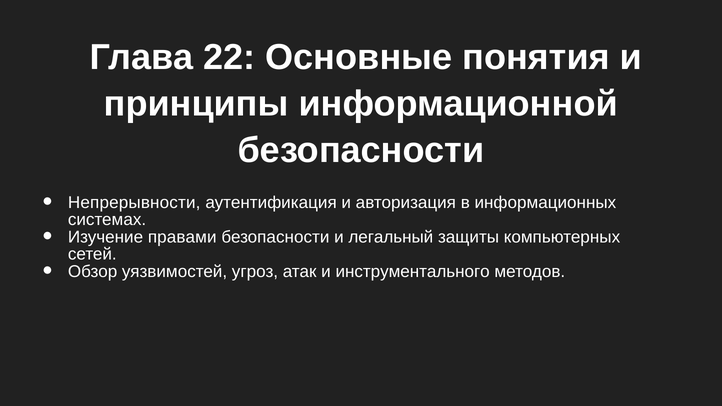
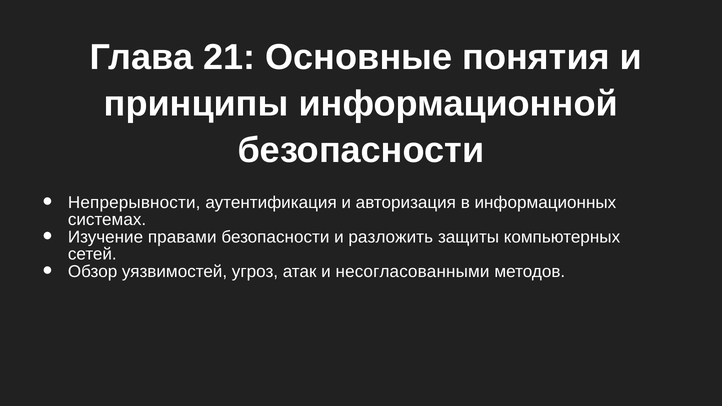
22: 22 -> 21
легальный: легальный -> разложить
инструментального: инструментального -> несогласованными
